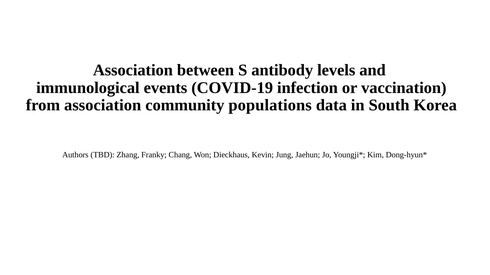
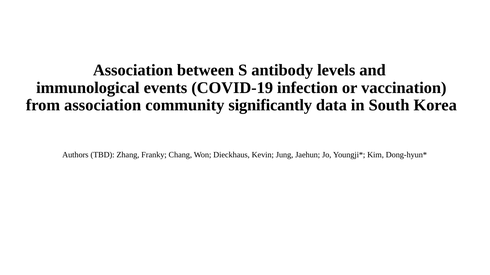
populations: populations -> significantly
